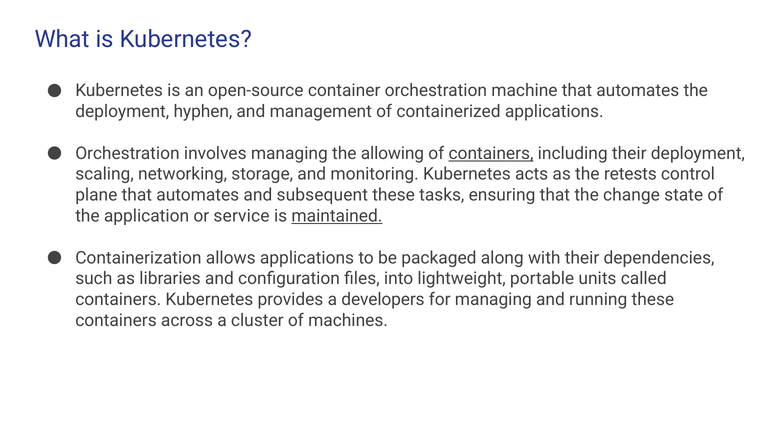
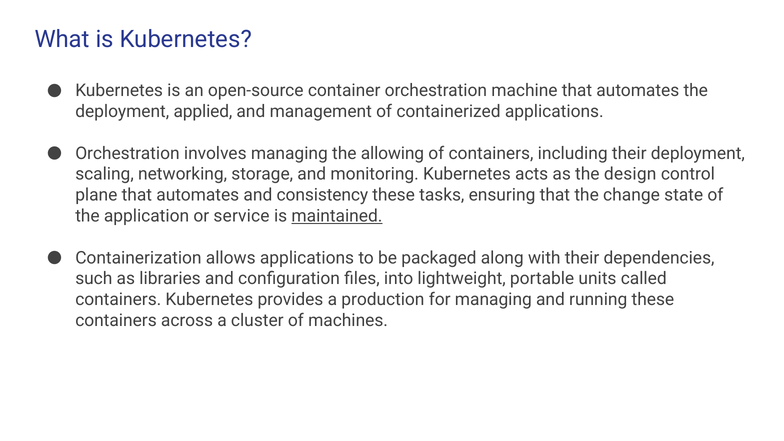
hyphen: hyphen -> applied
containers at (491, 153) underline: present -> none
retests: retests -> design
subsequent: subsequent -> consistency
developers: developers -> production
